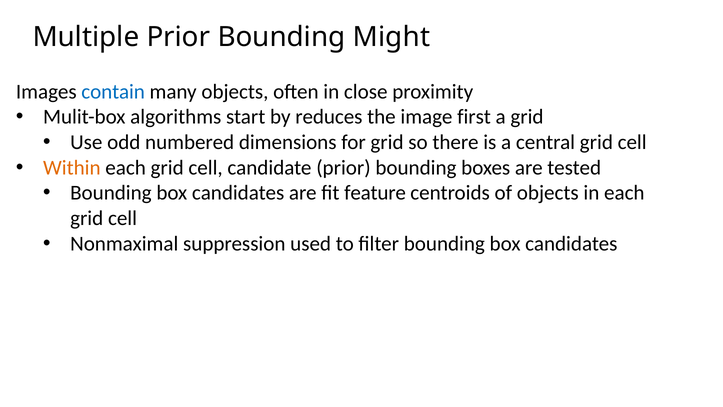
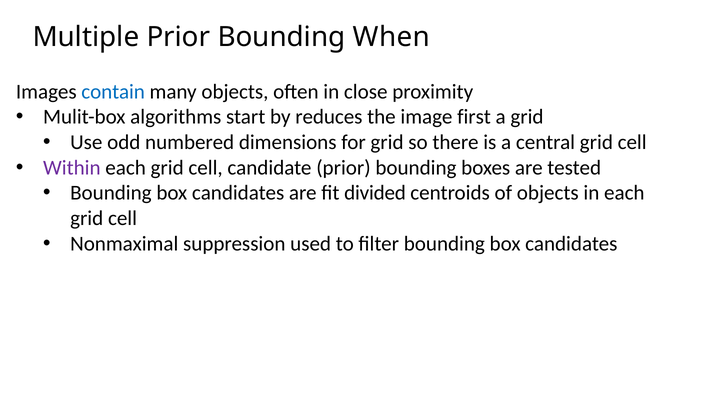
Might: Might -> When
Within colour: orange -> purple
feature: feature -> divided
